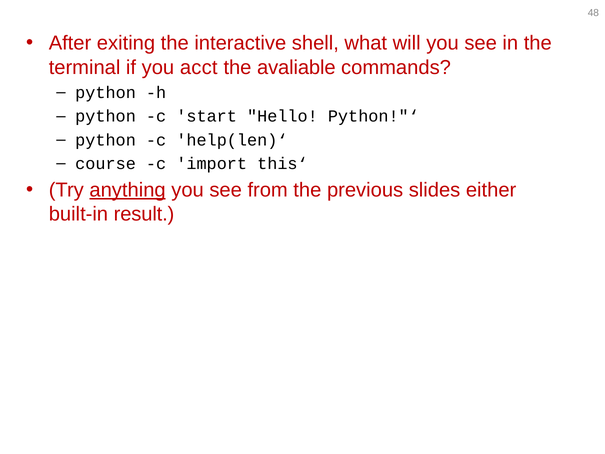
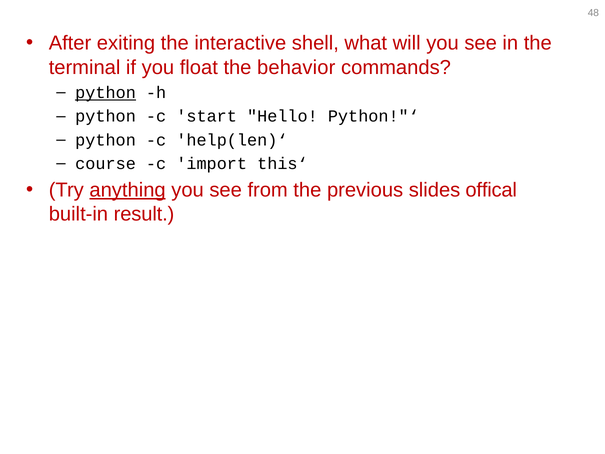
acct: acct -> float
avaliable: avaliable -> behavior
python at (106, 93) underline: none -> present
either: either -> offical
